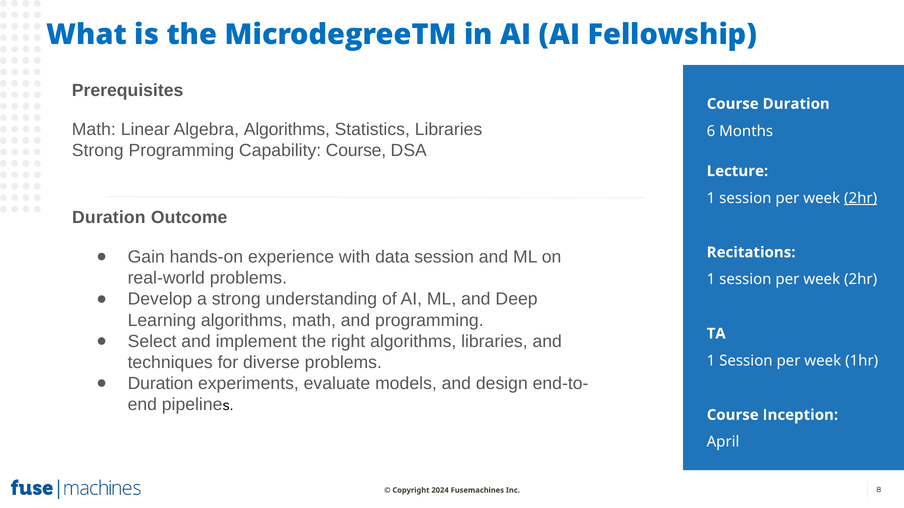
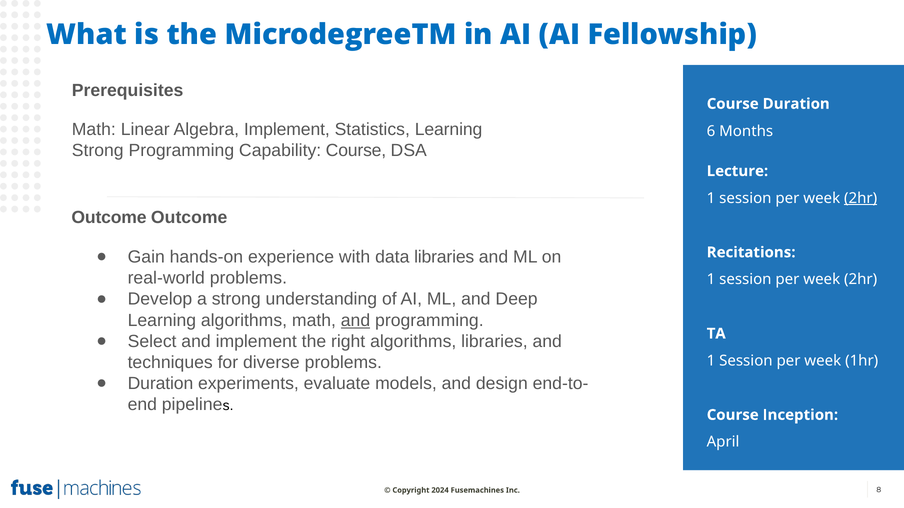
Algebra Algorithms: Algorithms -> Implement
Statistics Libraries: Libraries -> Learning
Duration at (109, 218): Duration -> Outcome
data session: session -> libraries
and at (356, 321) underline: none -> present
